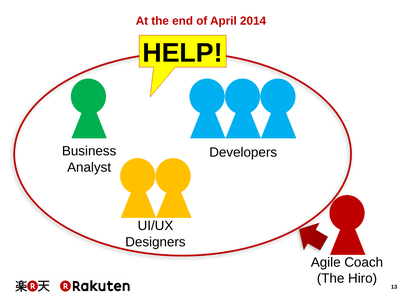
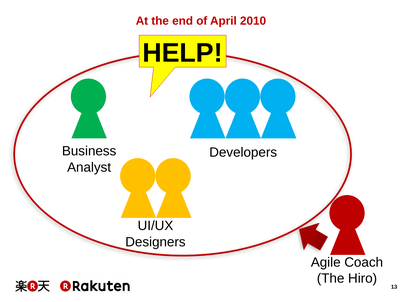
2014: 2014 -> 2010
